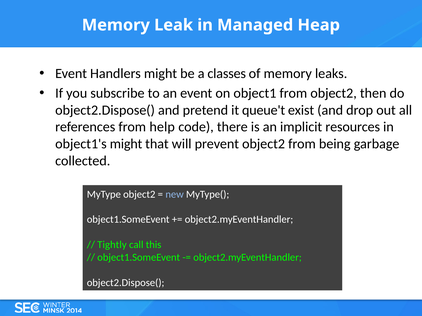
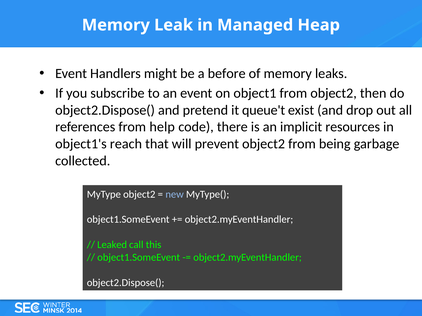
classes: classes -> before
object1's might: might -> reach
Tightly: Tightly -> Leaked
